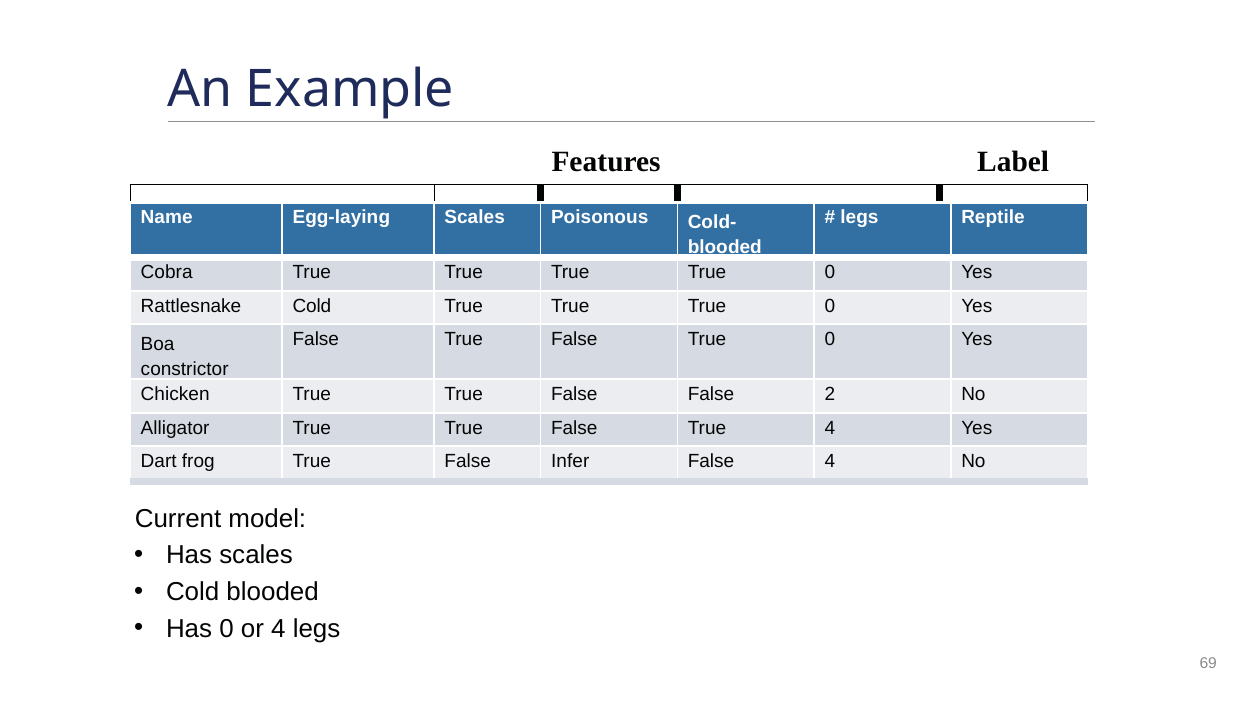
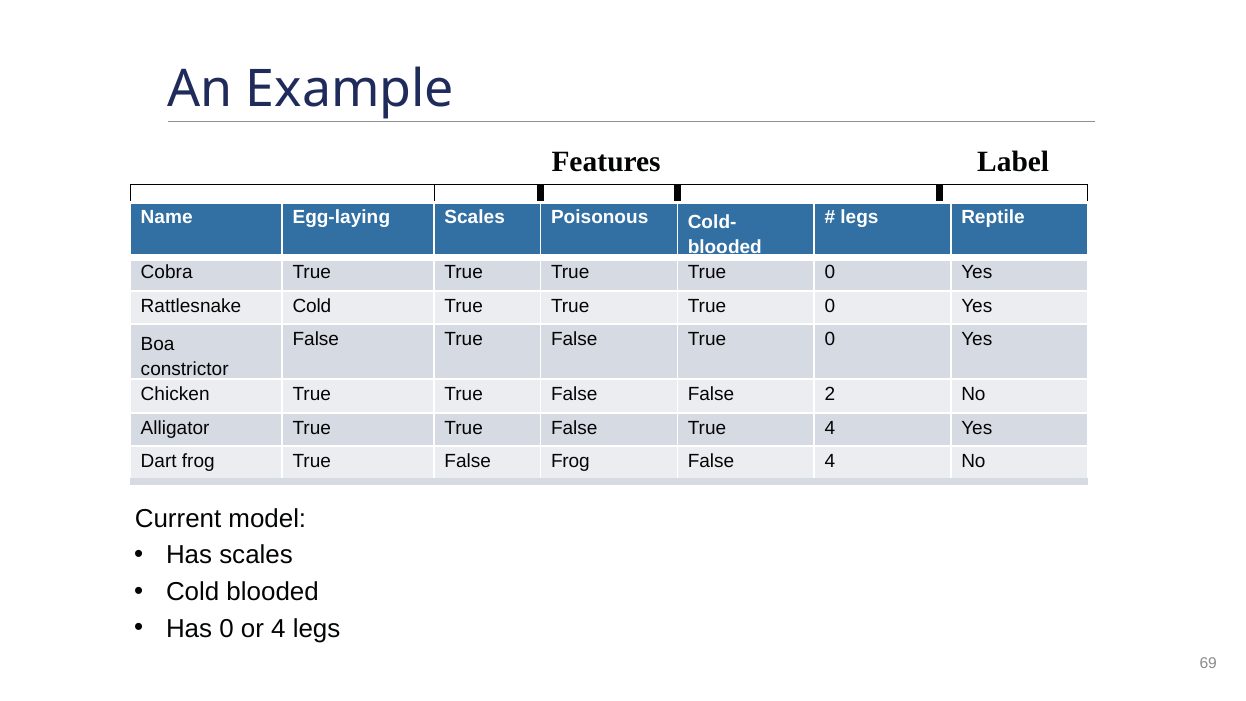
False Infer: Infer -> Frog
